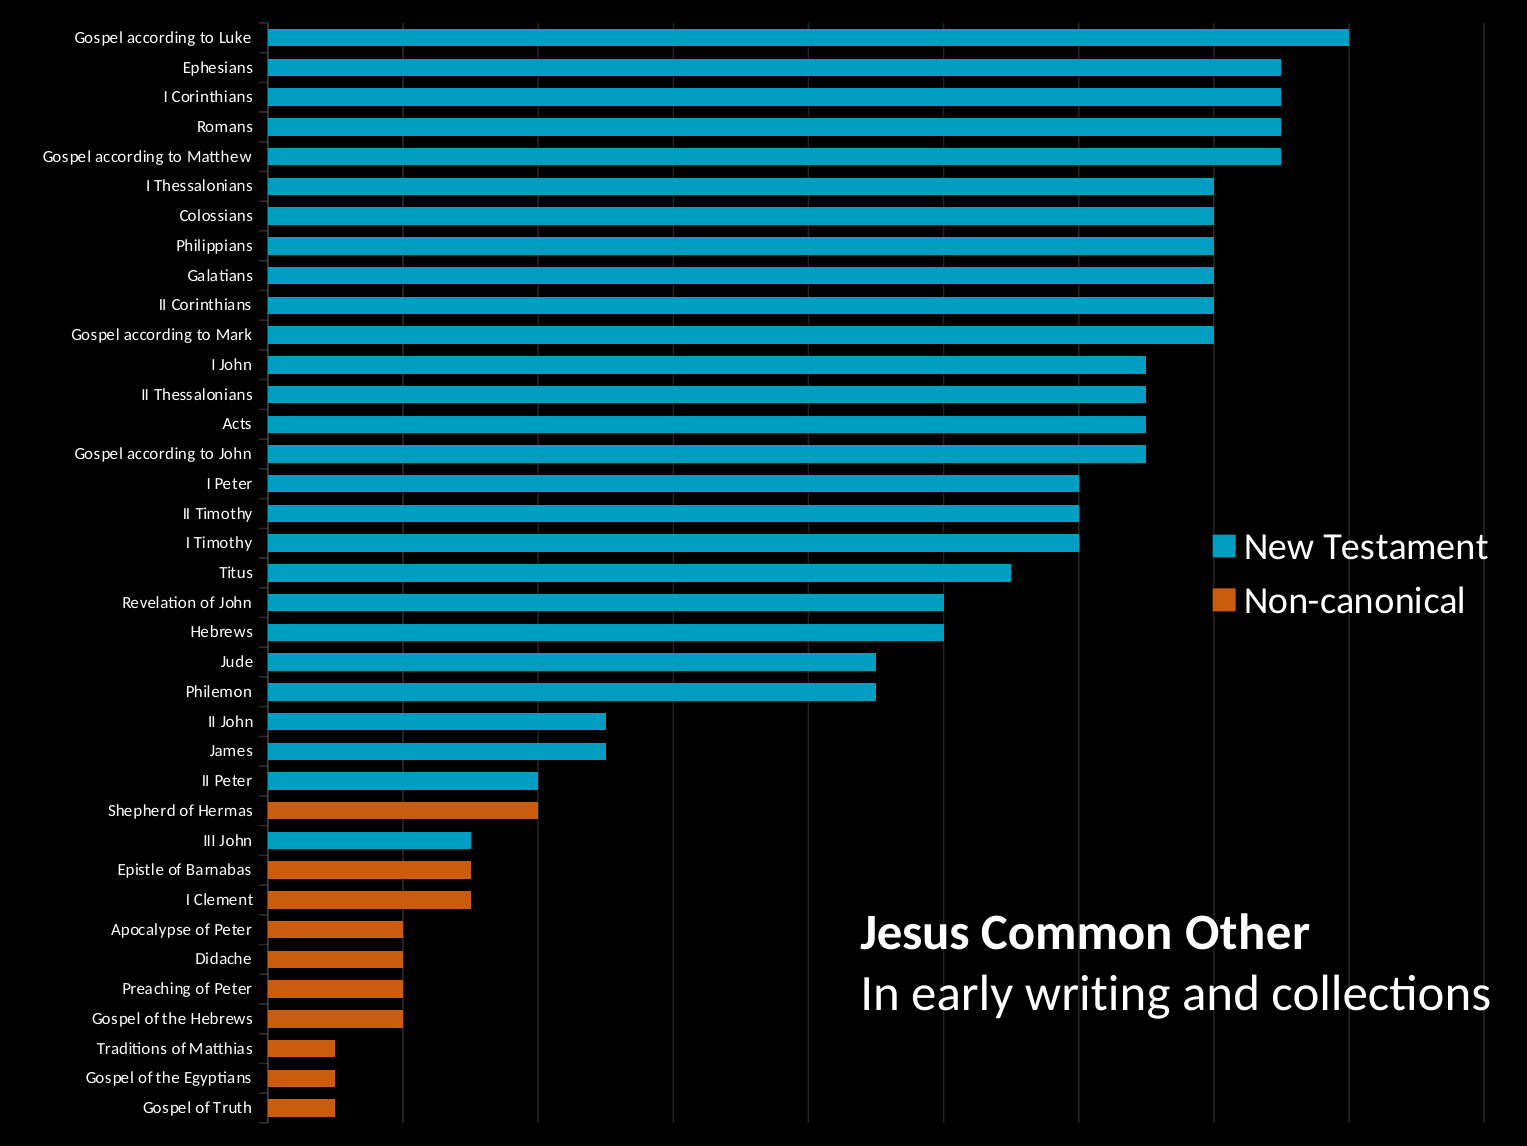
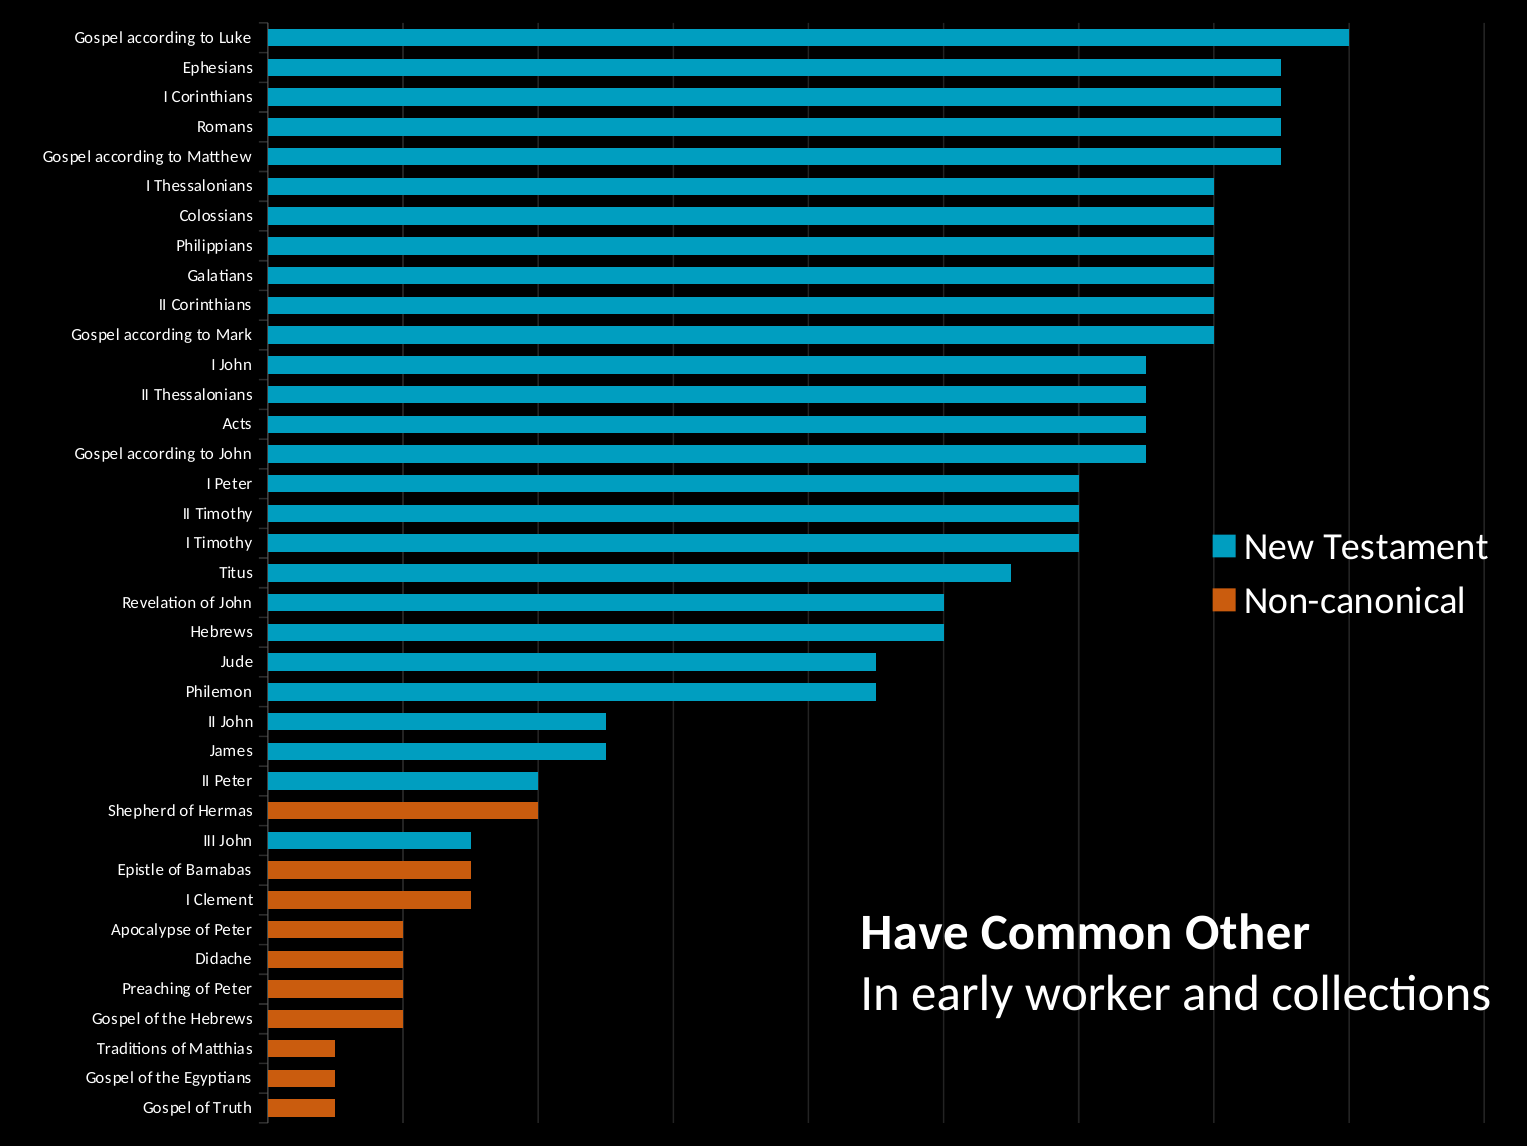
Jesus: Jesus -> Have
writing: writing -> worker
